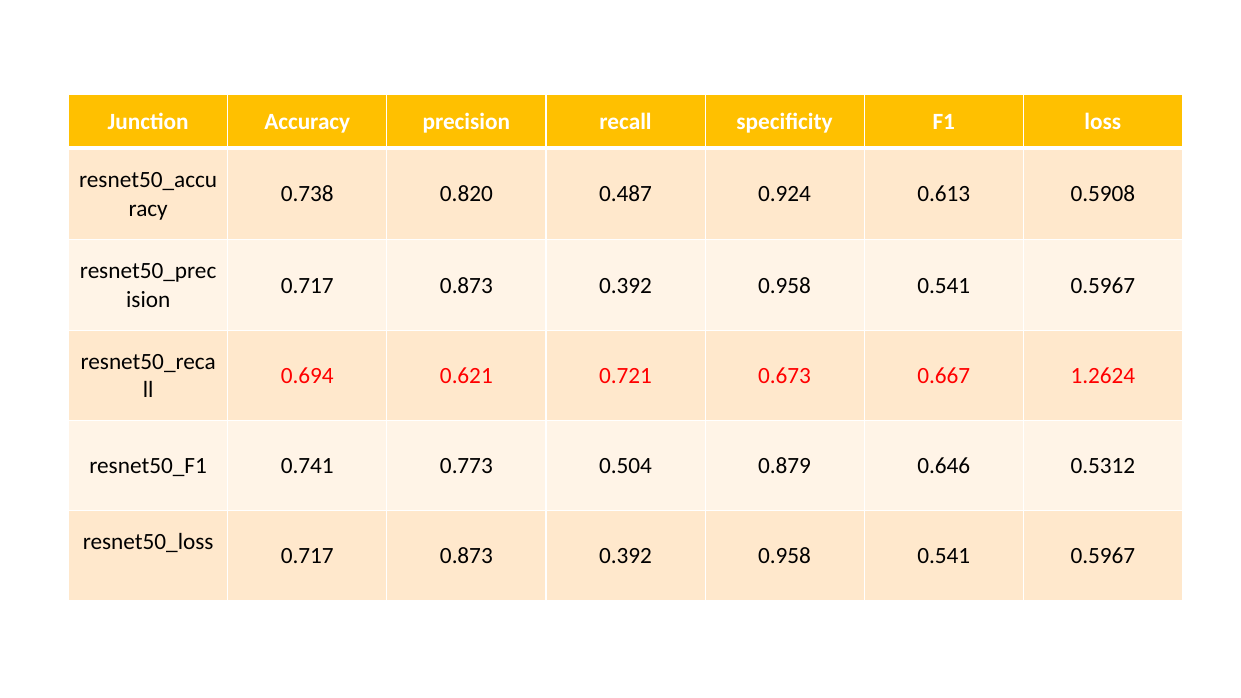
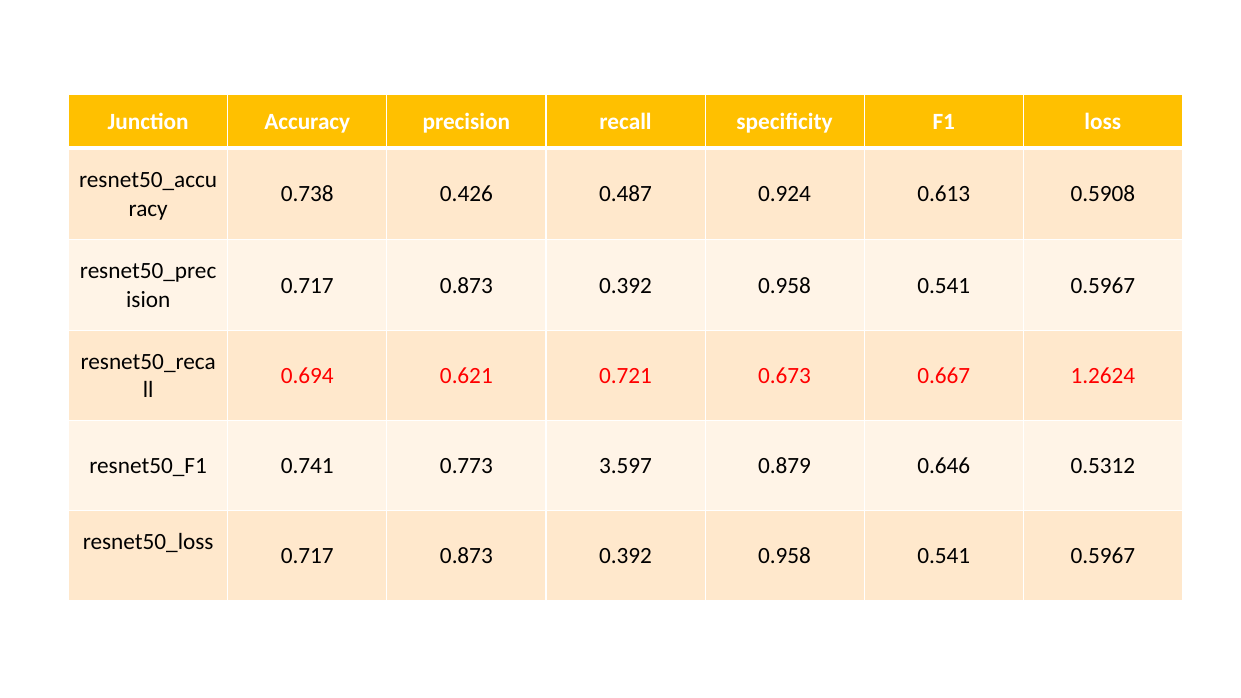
0.820: 0.820 -> 0.426
0.504: 0.504 -> 3.597
